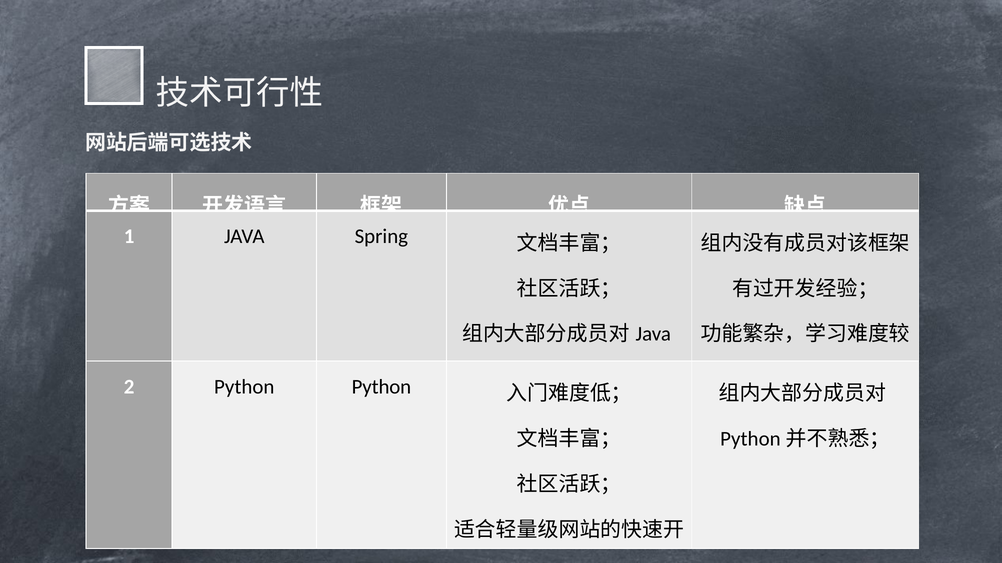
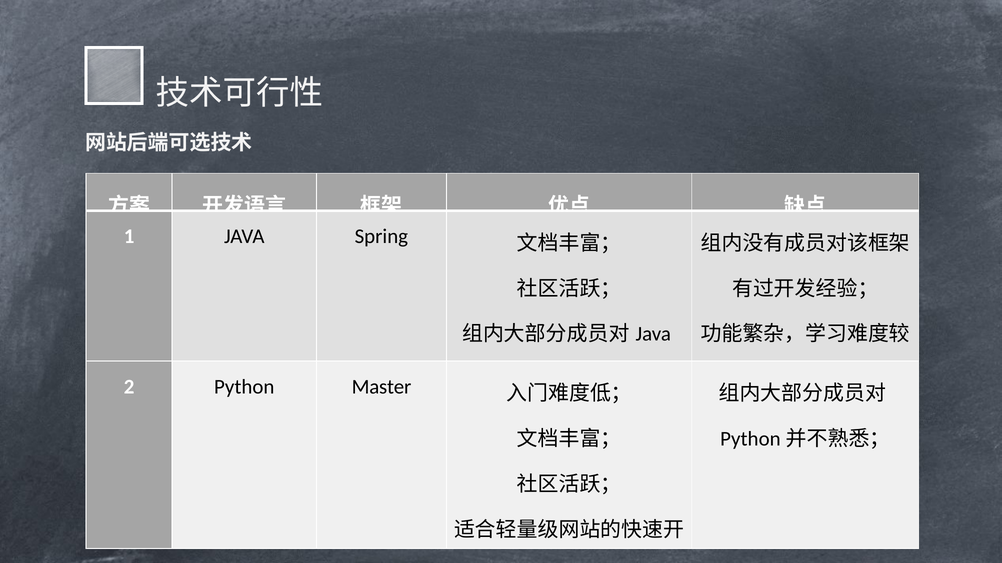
Python Python: Python -> Master
